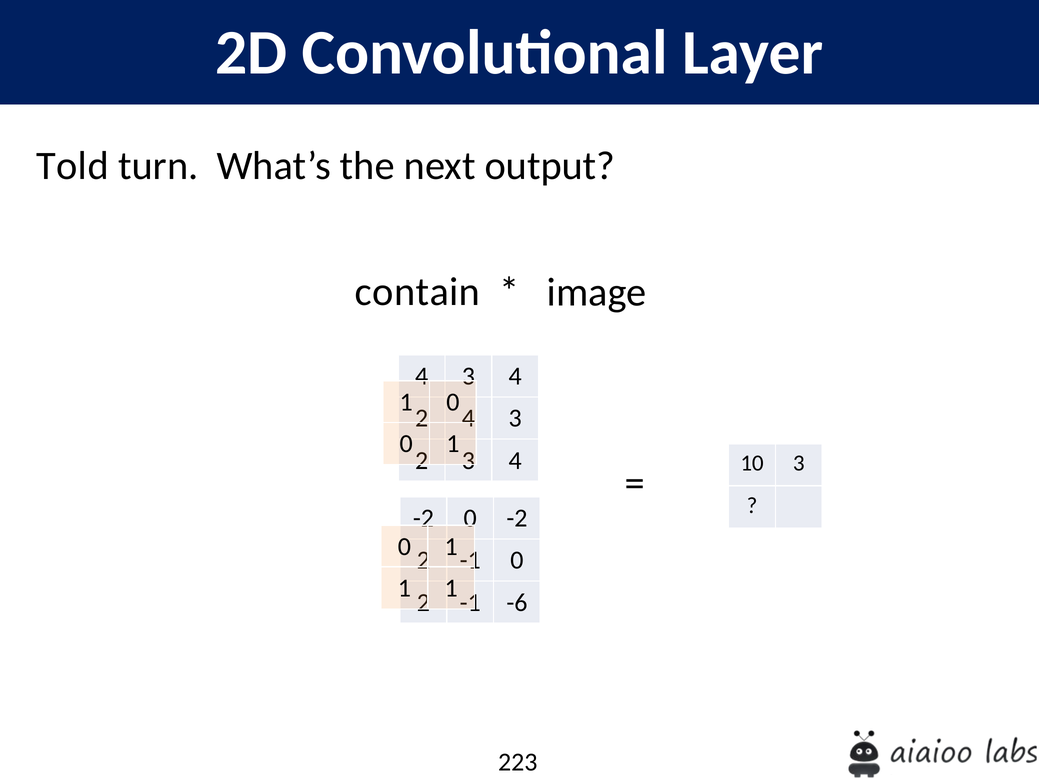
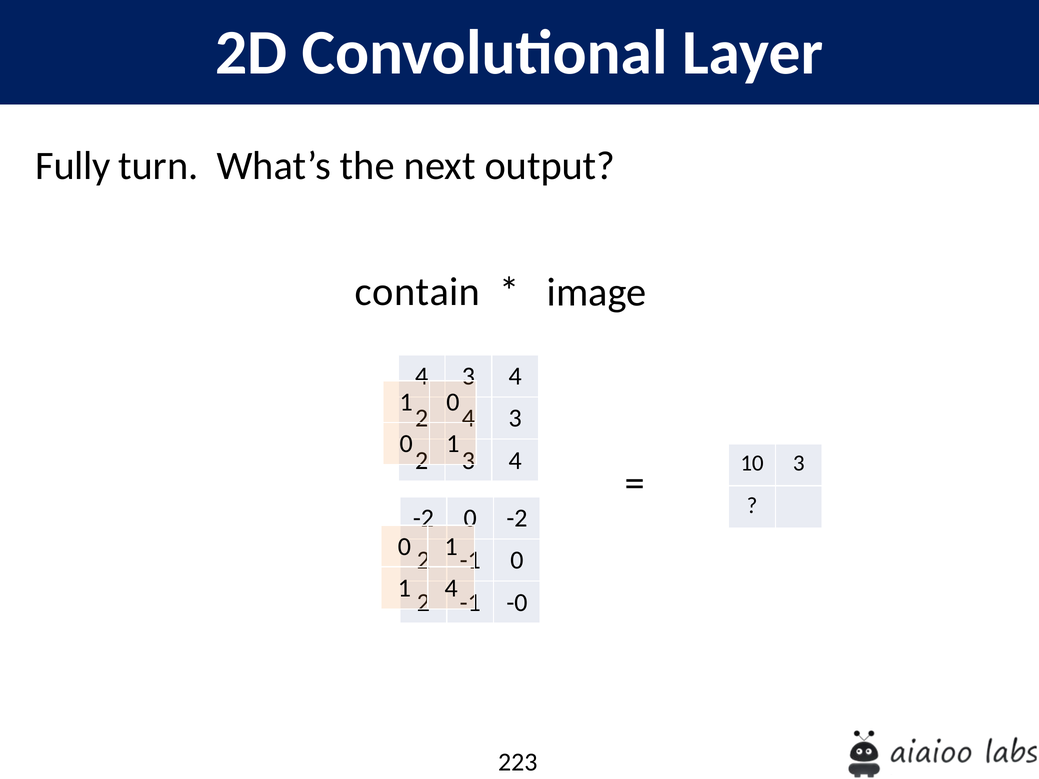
Told: Told -> Fully
1 at (451, 588): 1 -> 4
-6: -6 -> -0
